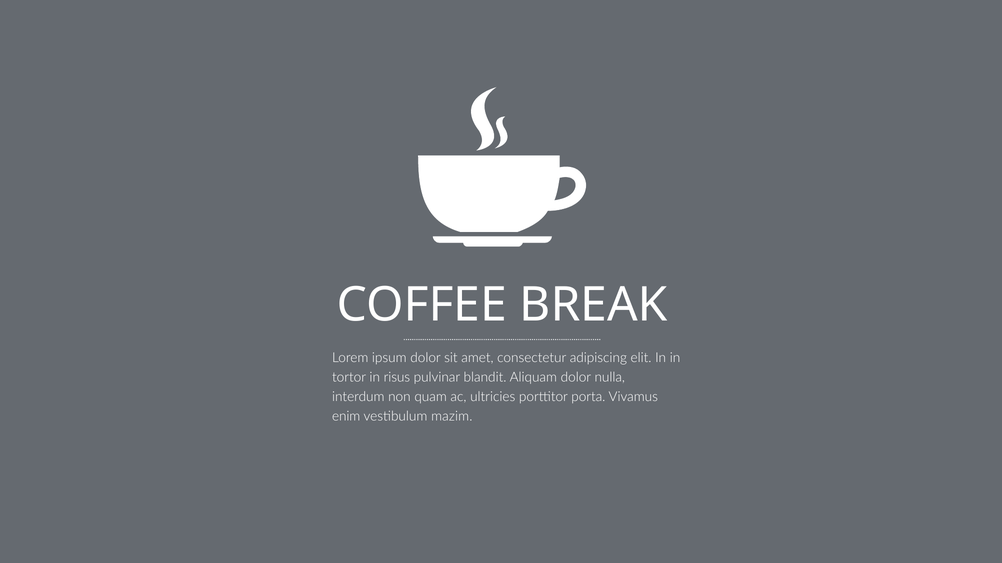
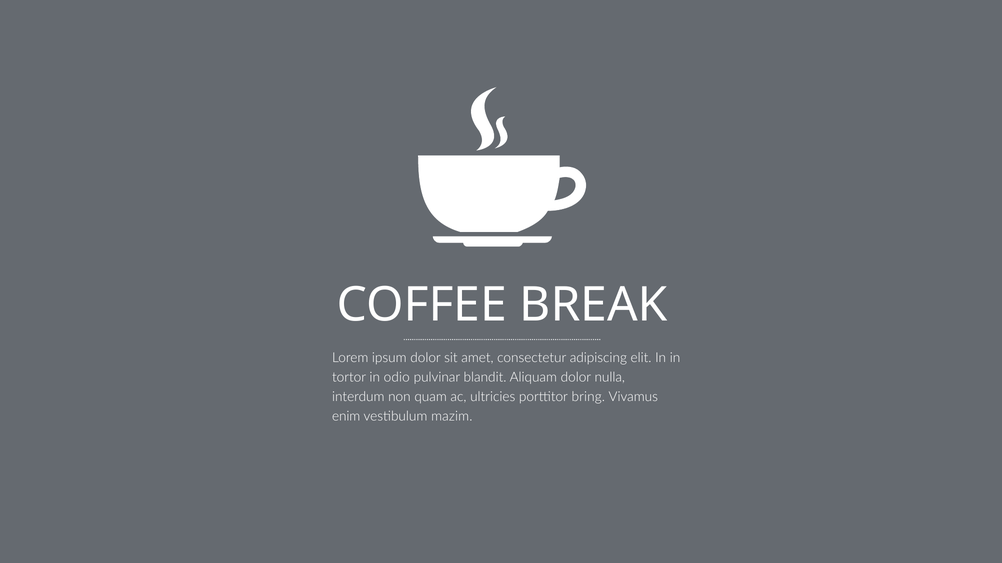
risus: risus -> odio
porta: porta -> bring
